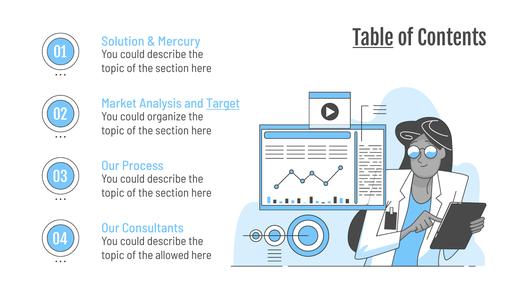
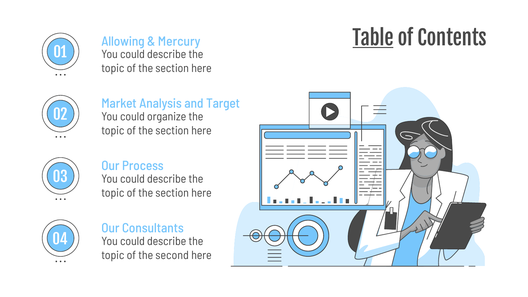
Solution: Solution -> Allowing
Target underline: present -> none
allowed: allowed -> second
